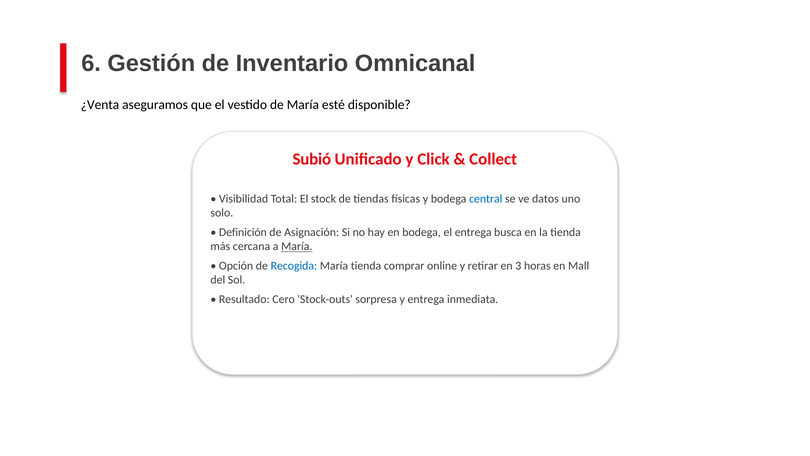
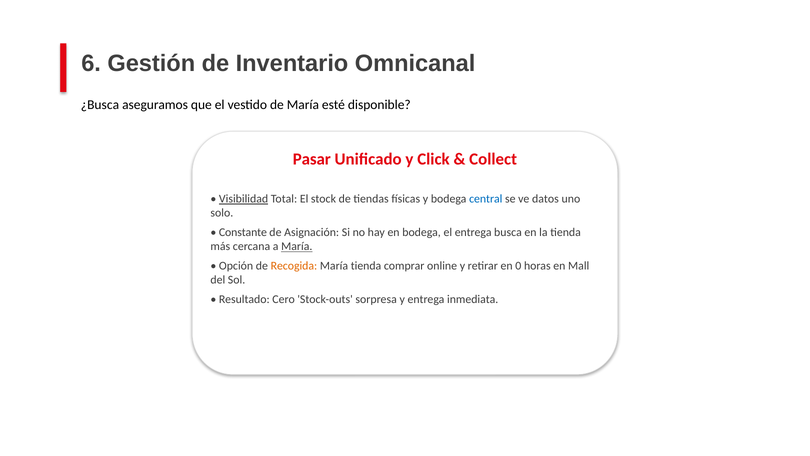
¿Venta: ¿Venta -> ¿Busca
Subió: Subió -> Pasar
Visibilidad underline: none -> present
Definición: Definición -> Constante
Recogida colour: blue -> orange
3: 3 -> 0
